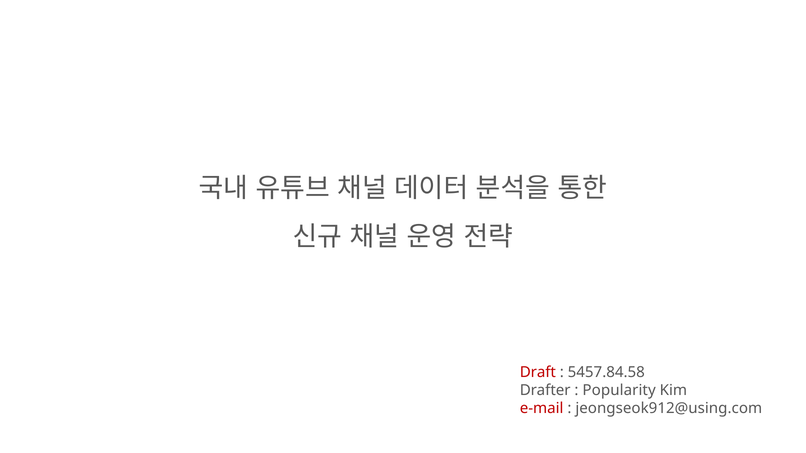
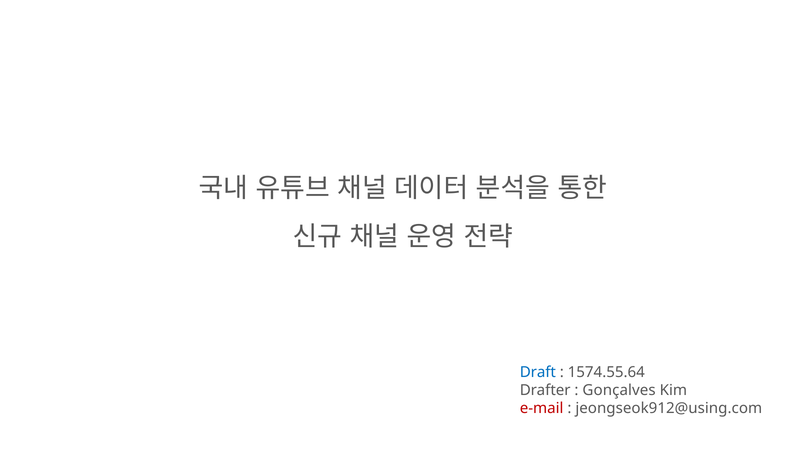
Draft colour: red -> blue
5457.84.58: 5457.84.58 -> 1574.55.64
Popularity: Popularity -> Gonçalves
